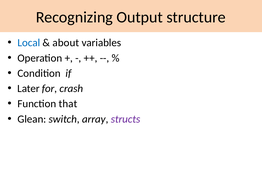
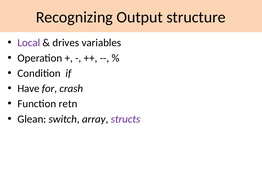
Local colour: blue -> purple
about: about -> drives
Later: Later -> Have
that: that -> retn
